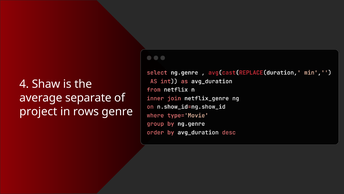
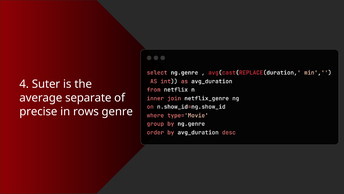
Shaw: Shaw -> Suter
project: project -> precise
